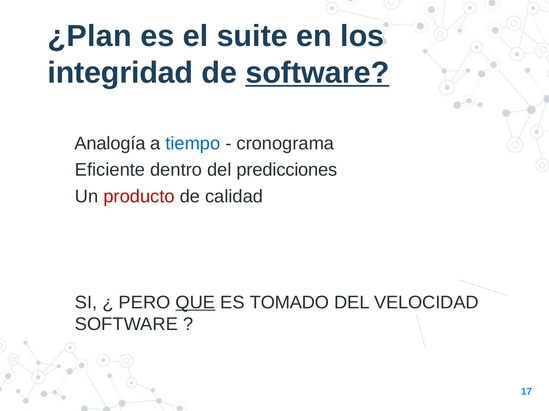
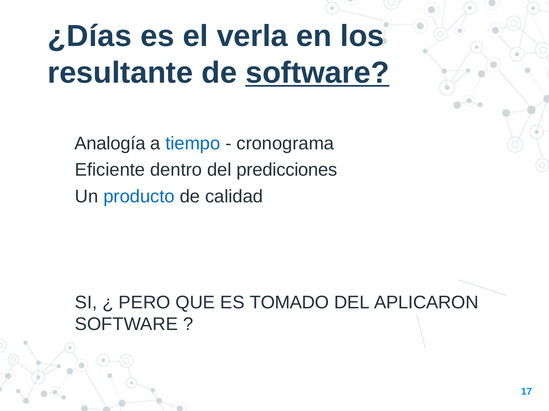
¿Plan: ¿Plan -> ¿Días
suite: suite -> verla
integridad: integridad -> resultante
producto colour: red -> blue
QUE underline: present -> none
VELOCIDAD: VELOCIDAD -> APLICARON
